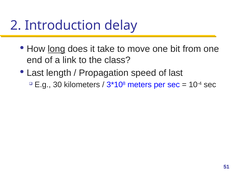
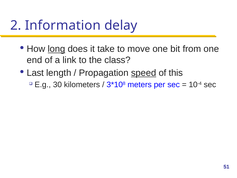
Introduction: Introduction -> Information
speed underline: none -> present
of last: last -> this
